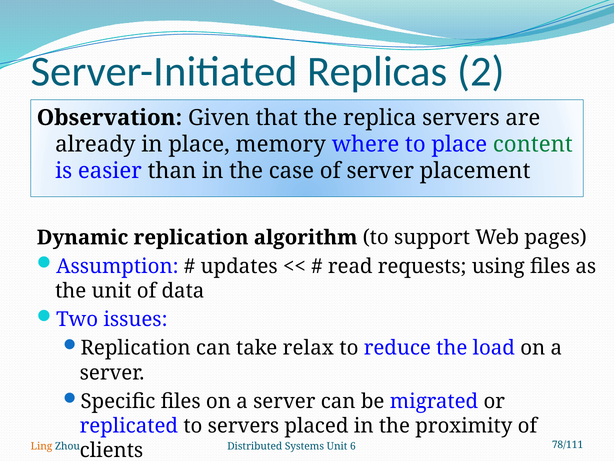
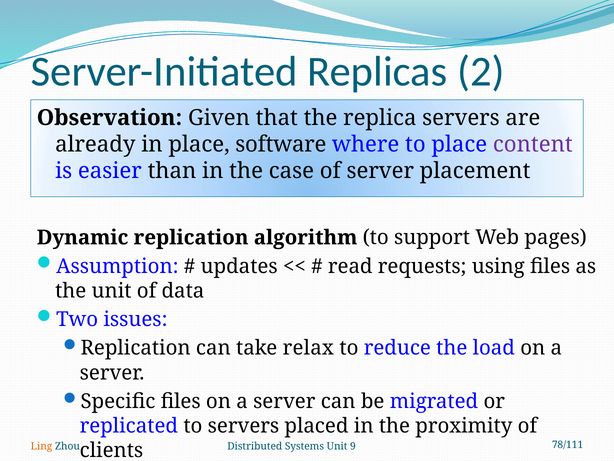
memory: memory -> software
content colour: green -> purple
6: 6 -> 9
